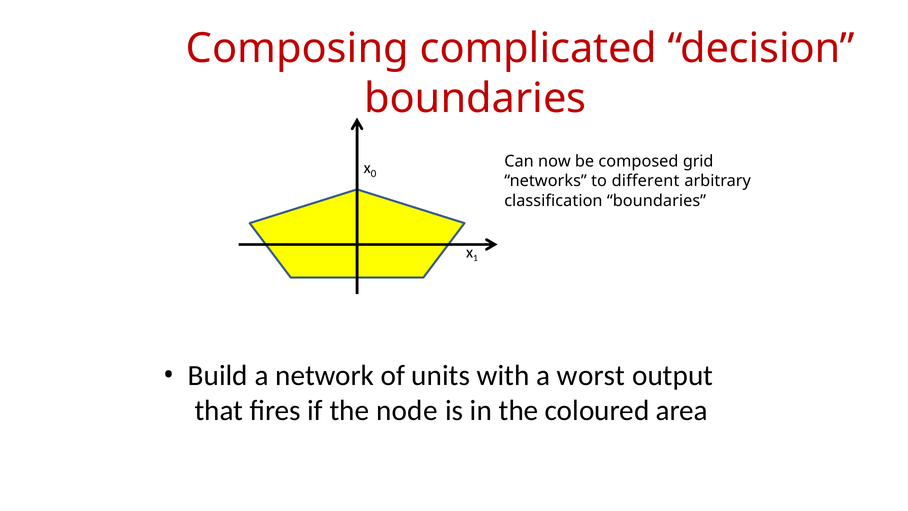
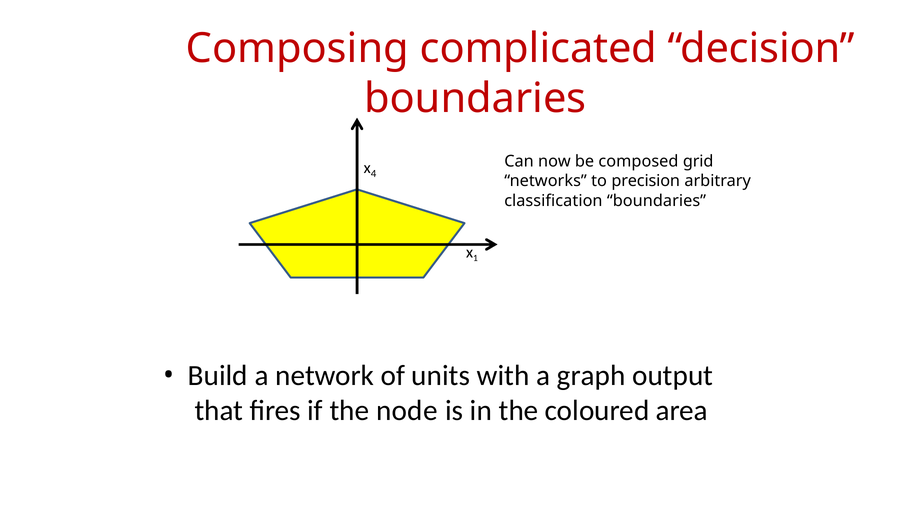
0: 0 -> 4
different: different -> precision
worst: worst -> graph
